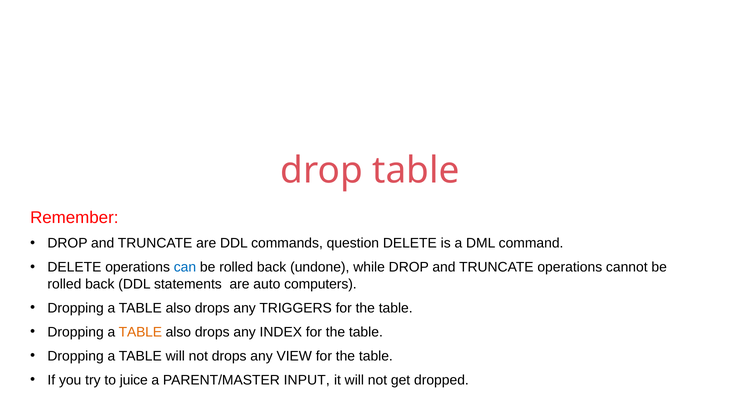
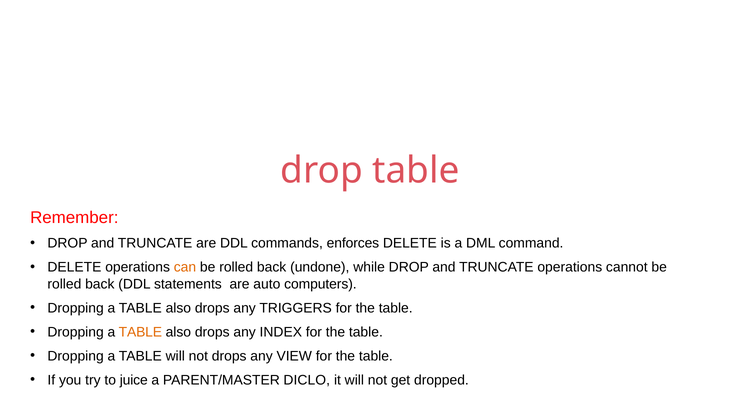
question: question -> enforces
can colour: blue -> orange
INPUT: INPUT -> DICLO
